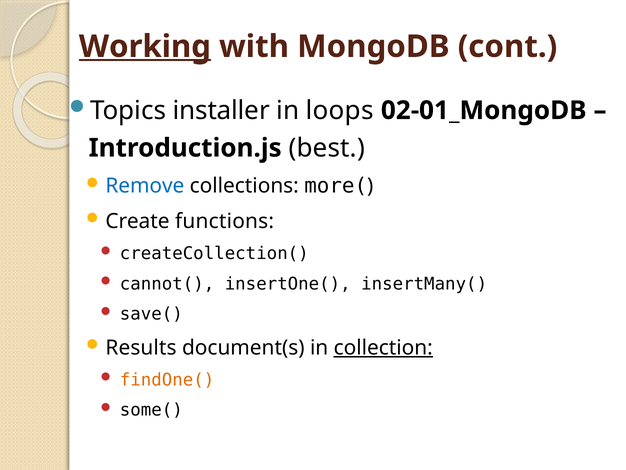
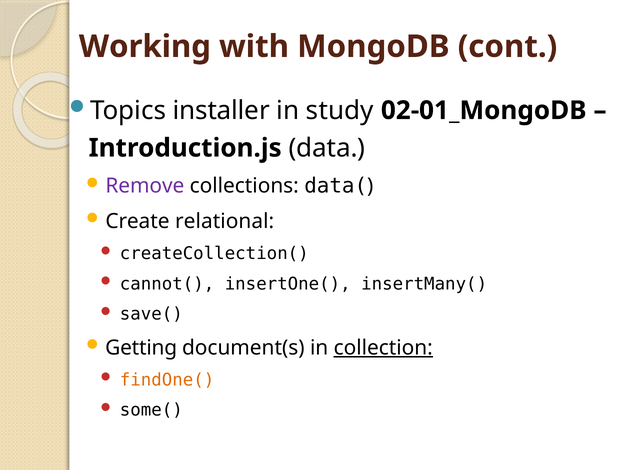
Working underline: present -> none
loops: loops -> study
best: best -> data
Remove colour: blue -> purple
more(: more( -> data(
functions: functions -> relational
Results: Results -> Getting
